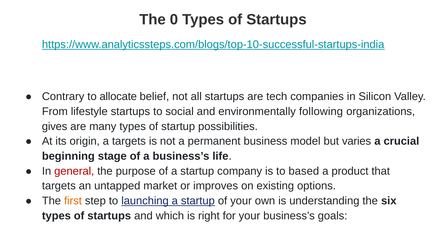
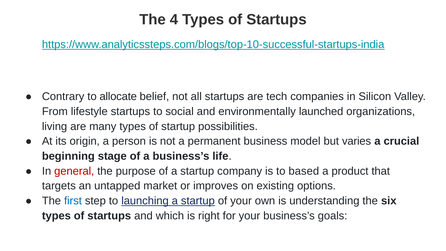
0: 0 -> 4
following: following -> launched
gives: gives -> living
a targets: targets -> person
first colour: orange -> blue
